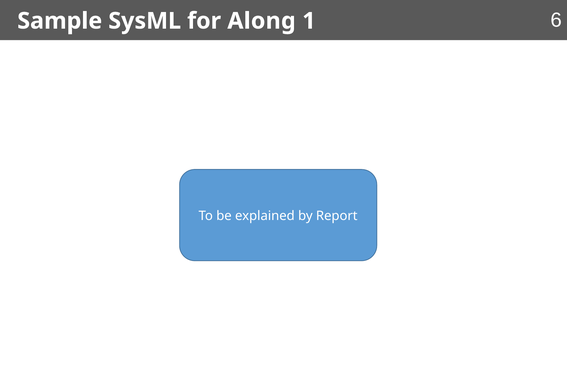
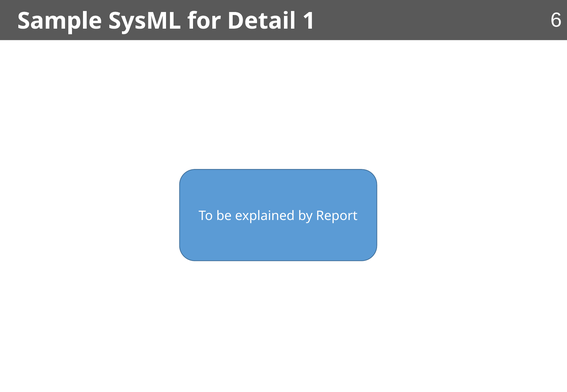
Along: Along -> Detail
